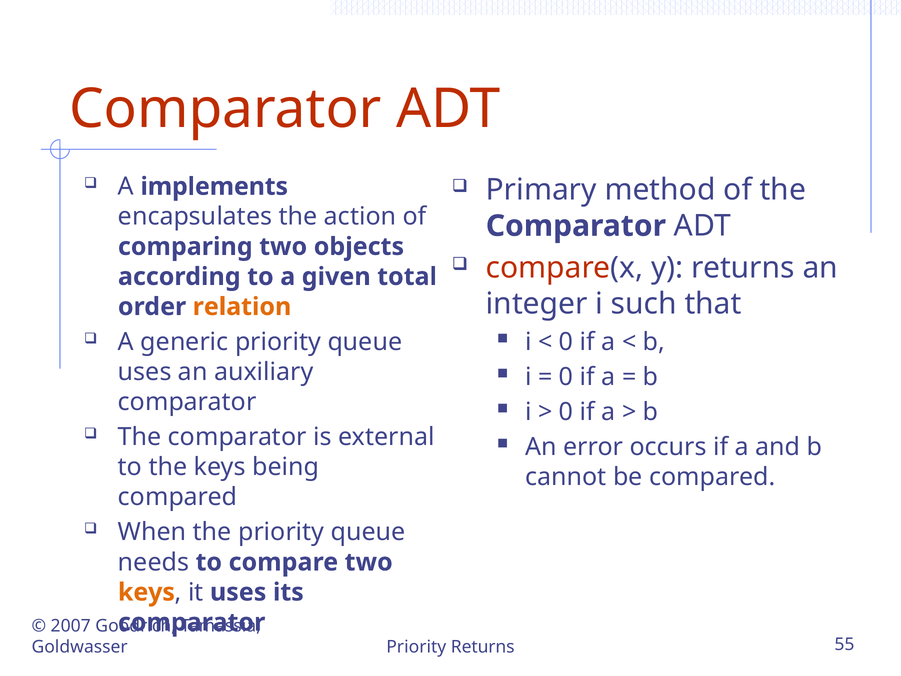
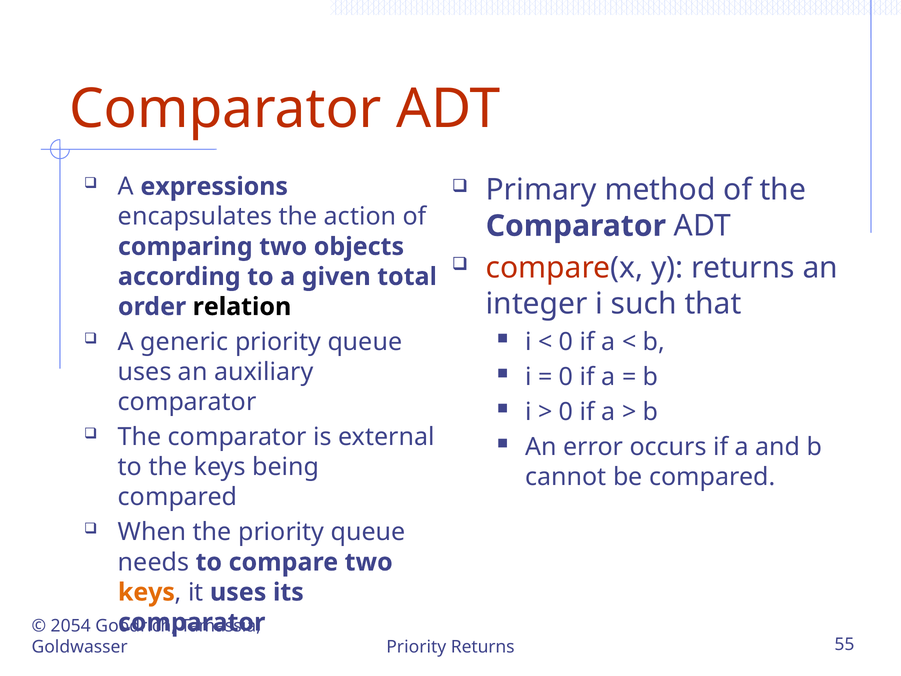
implements: implements -> expressions
relation colour: orange -> black
2007: 2007 -> 2054
